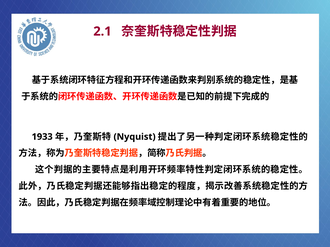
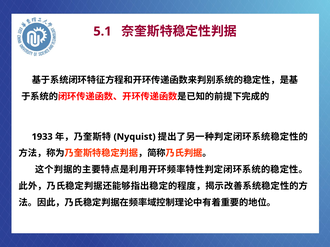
2.1: 2.1 -> 5.1
